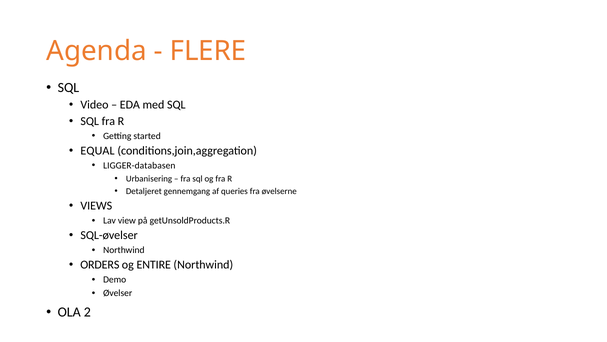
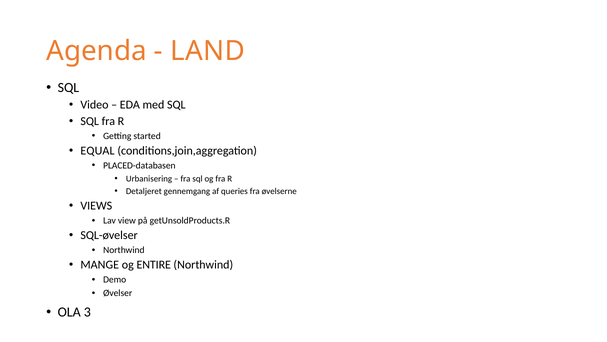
FLERE: FLERE -> LAND
LIGGER-databasen: LIGGER-databasen -> PLACED-databasen
ORDERS: ORDERS -> MANGE
2: 2 -> 3
